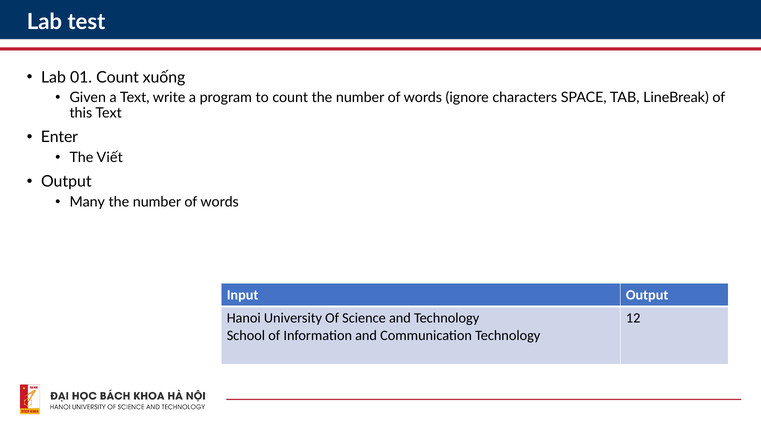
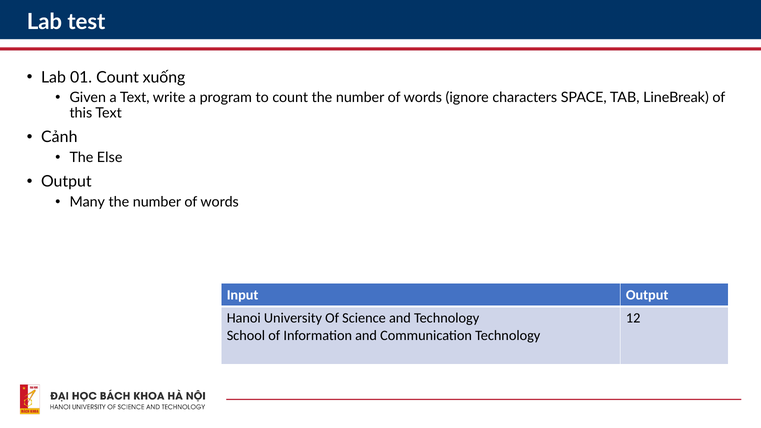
Enter: Enter -> Cảnh
Viết: Viết -> Else
